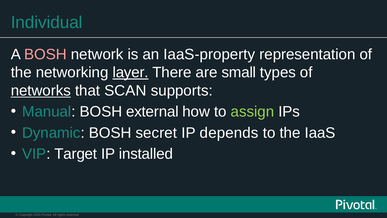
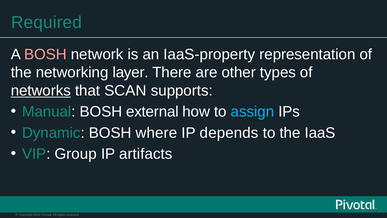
Individual: Individual -> Required
layer underline: present -> none
small: small -> other
assign colour: light green -> light blue
secret: secret -> where
Target: Target -> Group
installed: installed -> artifacts
